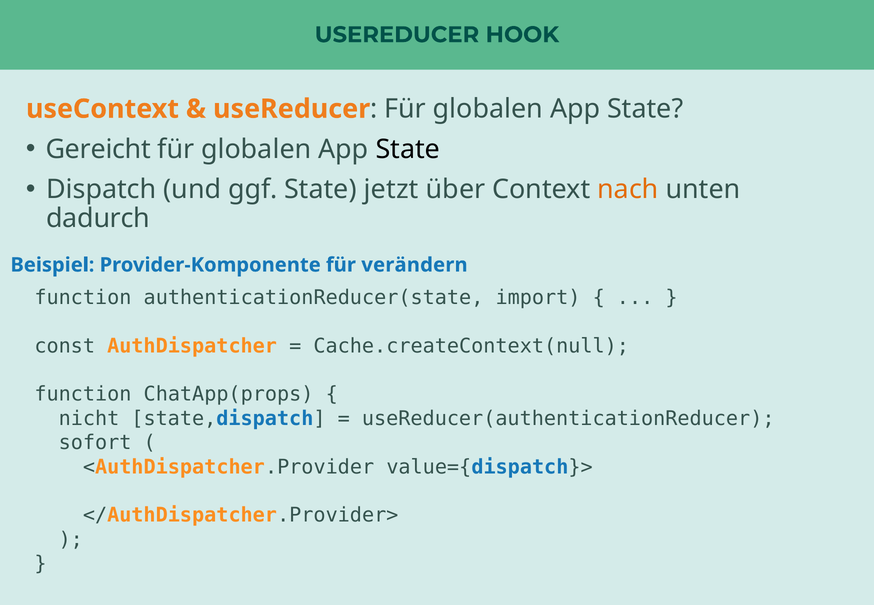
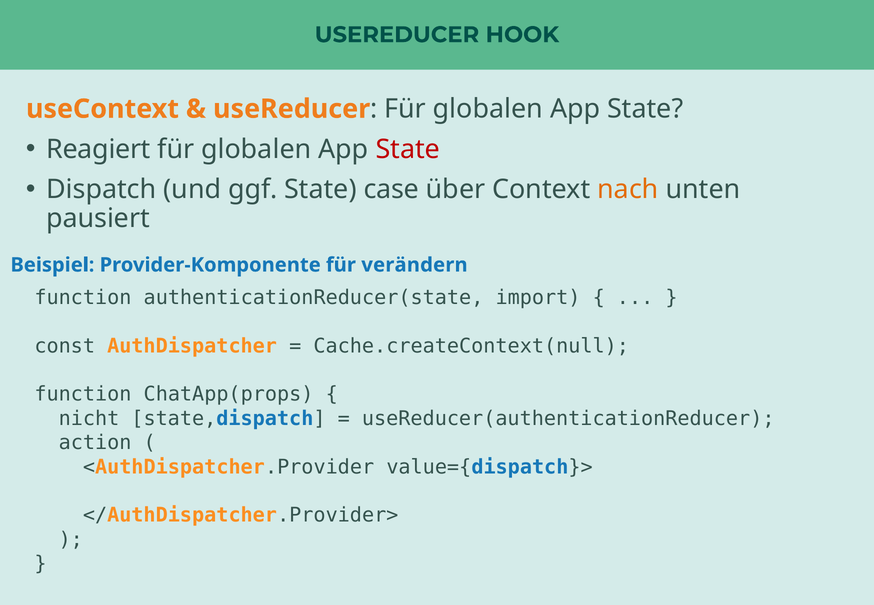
Gereicht: Gereicht -> Reagiert
State at (408, 149) colour: black -> red
jetzt: jetzt -> case
dadurch: dadurch -> pausiert
sofort: sofort -> action
